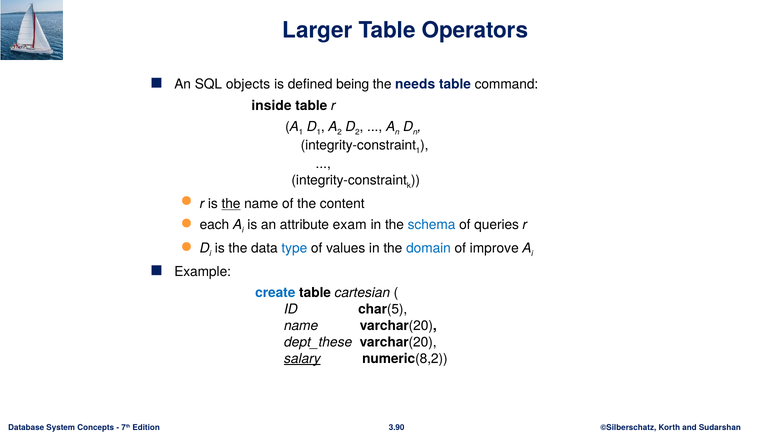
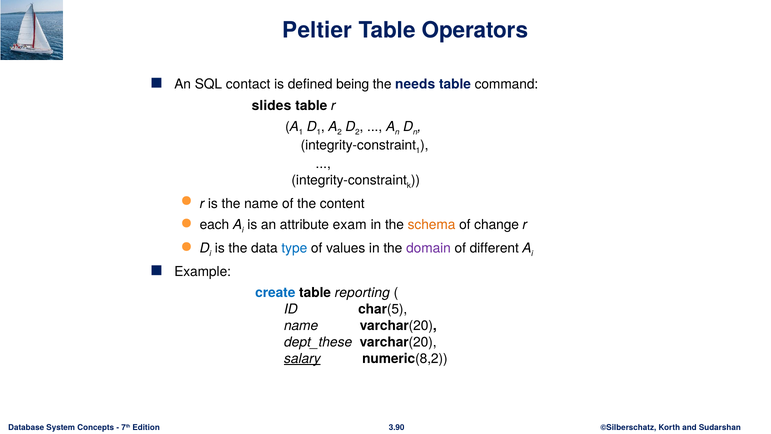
Larger: Larger -> Peltier
objects: objects -> contact
inside: inside -> slides
the at (231, 204) underline: present -> none
schema colour: blue -> orange
queries: queries -> change
domain colour: blue -> purple
improve: improve -> different
cartesian: cartesian -> reporting
